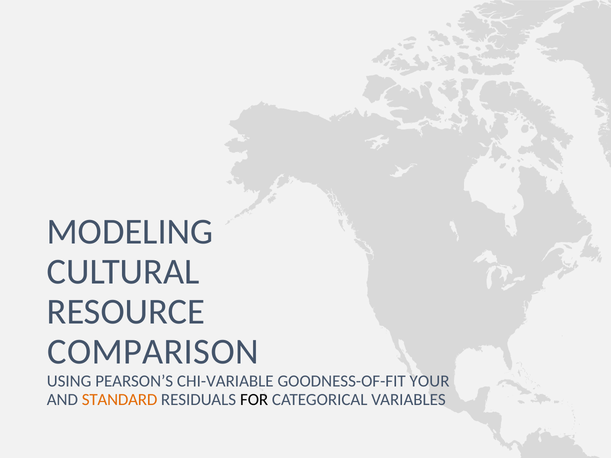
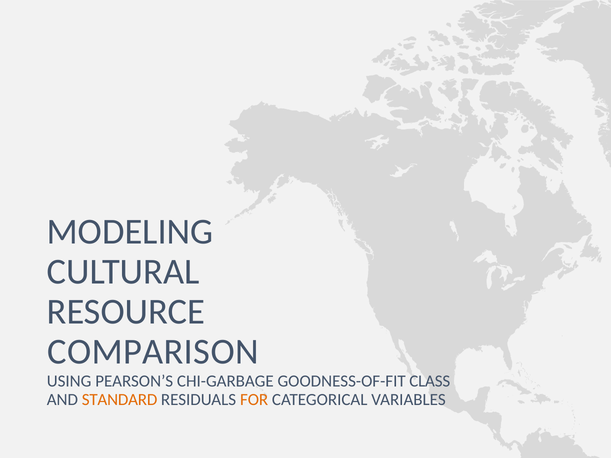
CHI-VARIABLE: CHI-VARIABLE -> CHI-GARBAGE
YOUR: YOUR -> CLASS
FOR colour: black -> orange
